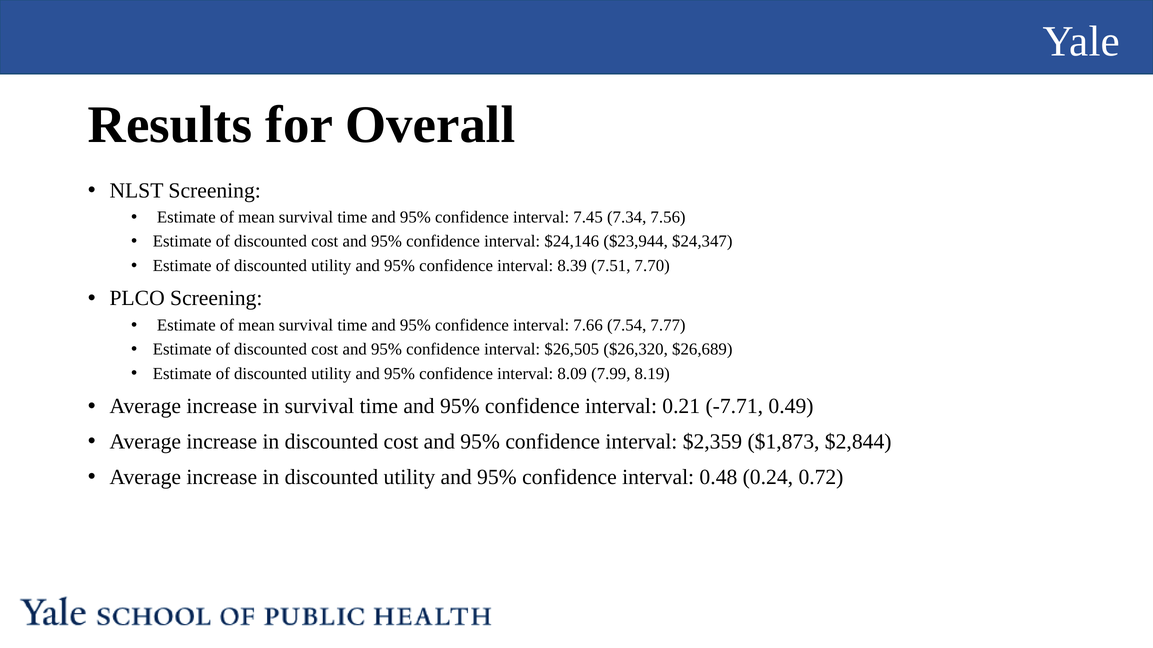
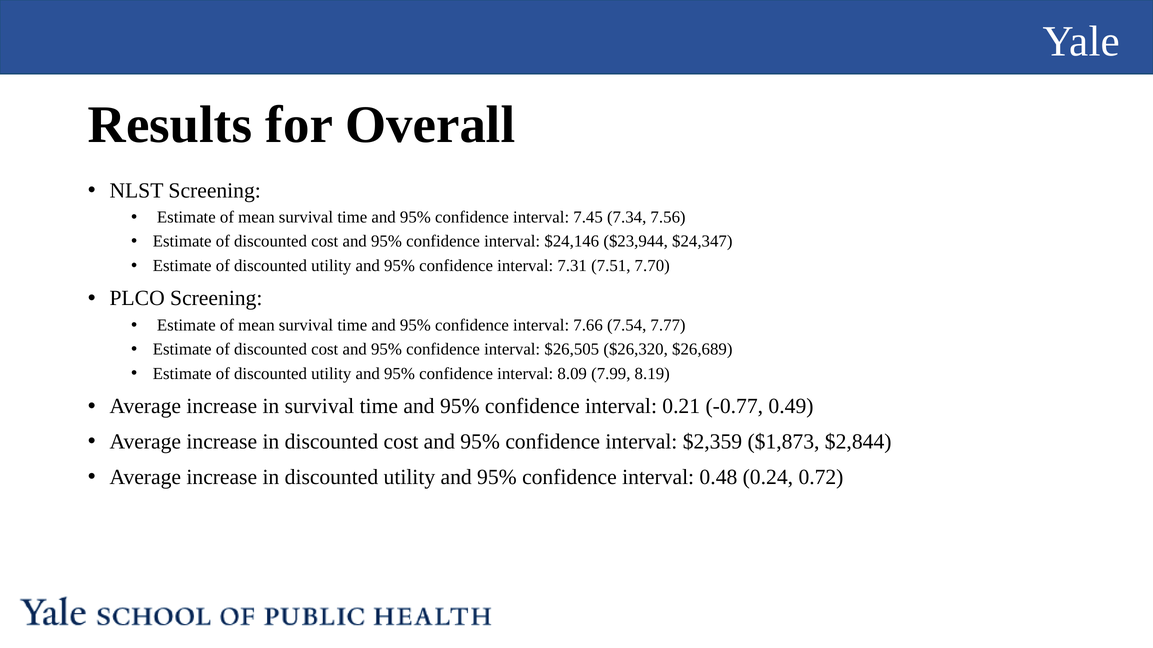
8.39: 8.39 -> 7.31
-7.71: -7.71 -> -0.77
